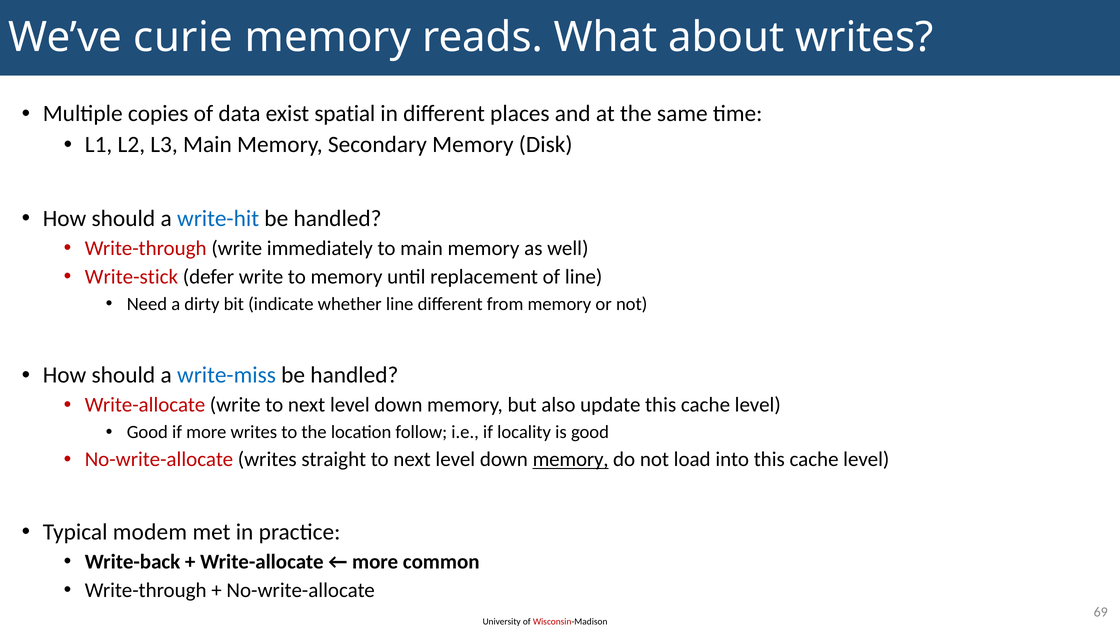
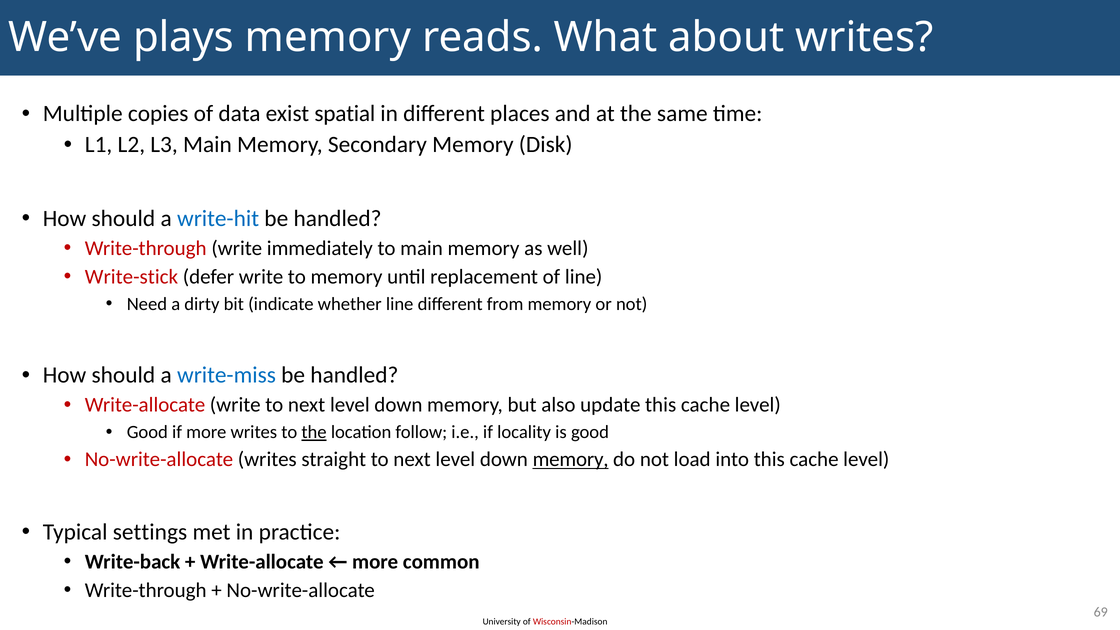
curie: curie -> plays
the at (314, 432) underline: none -> present
modem: modem -> settings
